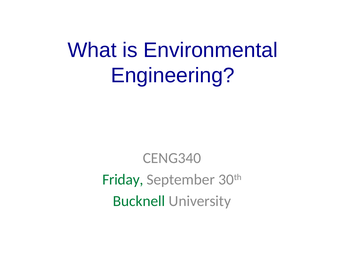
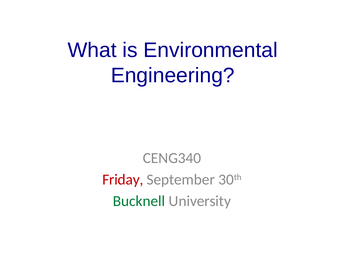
Friday colour: green -> red
